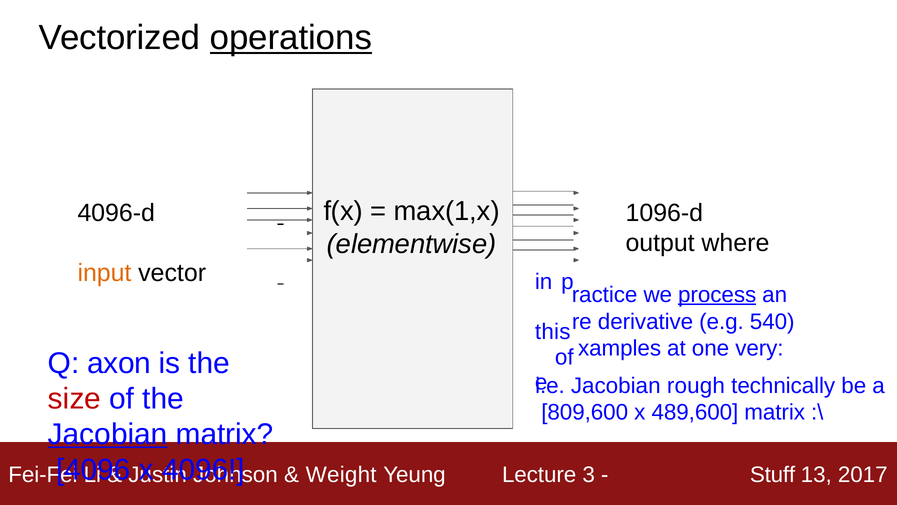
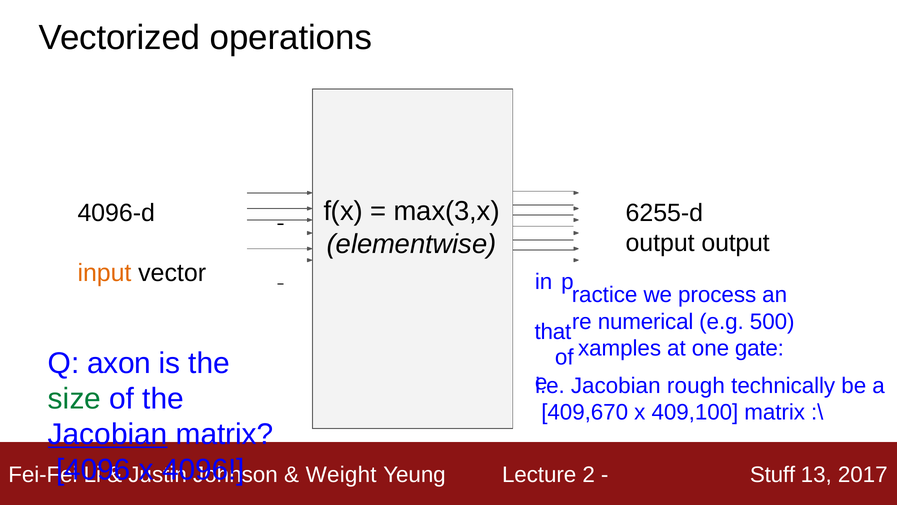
operations underline: present -> none
max(1,x: max(1,x -> max(3,x
1096-d: 1096-d -> 6255-d
output where: where -> output
process underline: present -> none
derivative: derivative -> numerical
540: 540 -> 500
this: this -> that
very: very -> gate
size colour: red -> green
809,600: 809,600 -> 409,670
489,600: 489,600 -> 409,100
3: 3 -> 2
